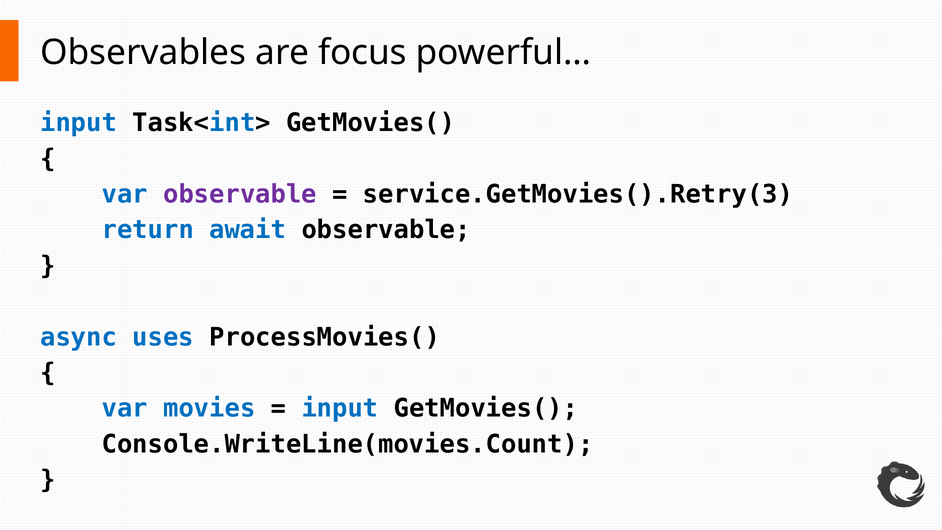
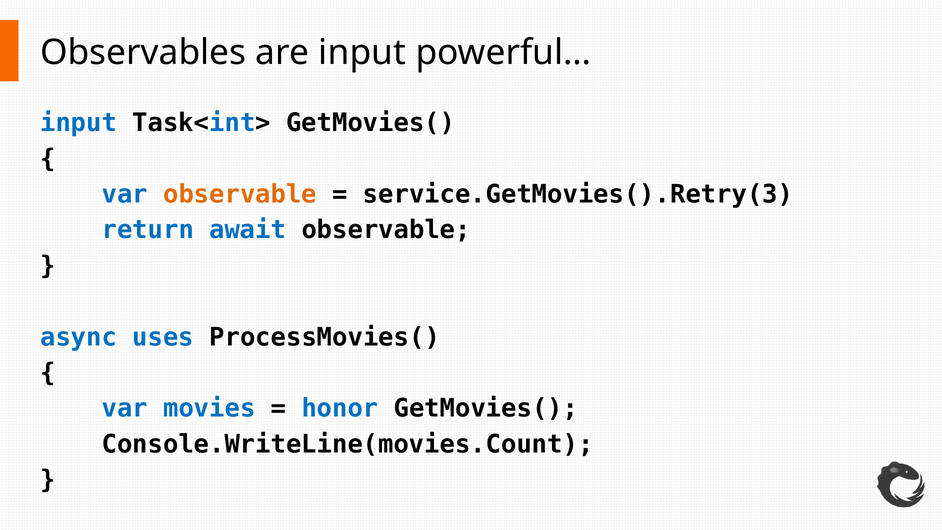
are focus: focus -> input
observable at (240, 194) colour: purple -> orange
input at (340, 408): input -> honor
